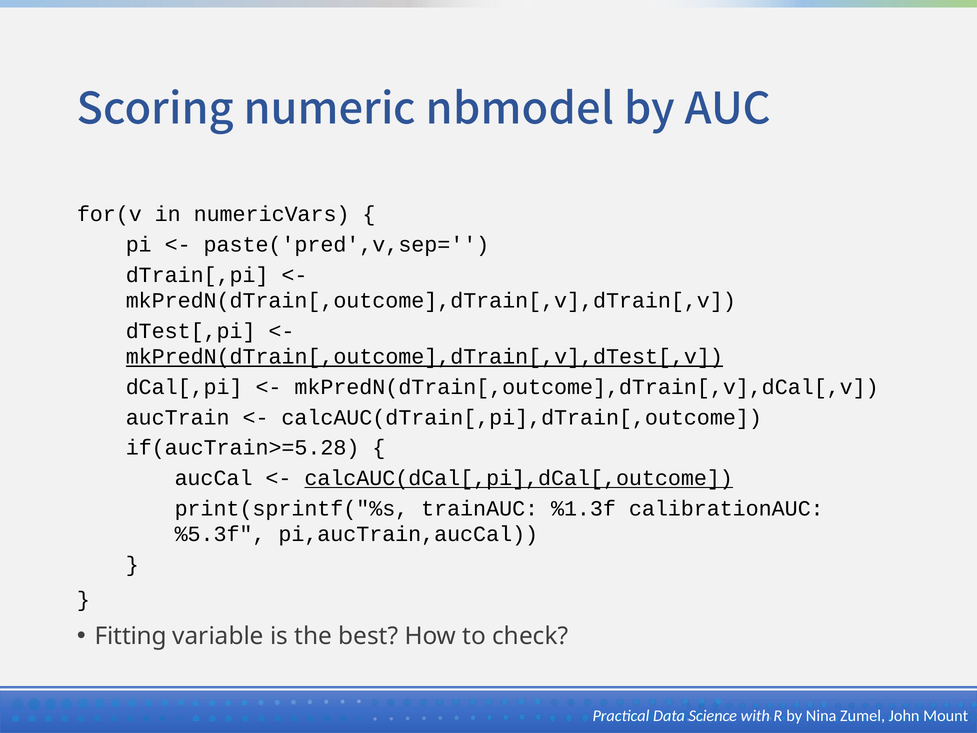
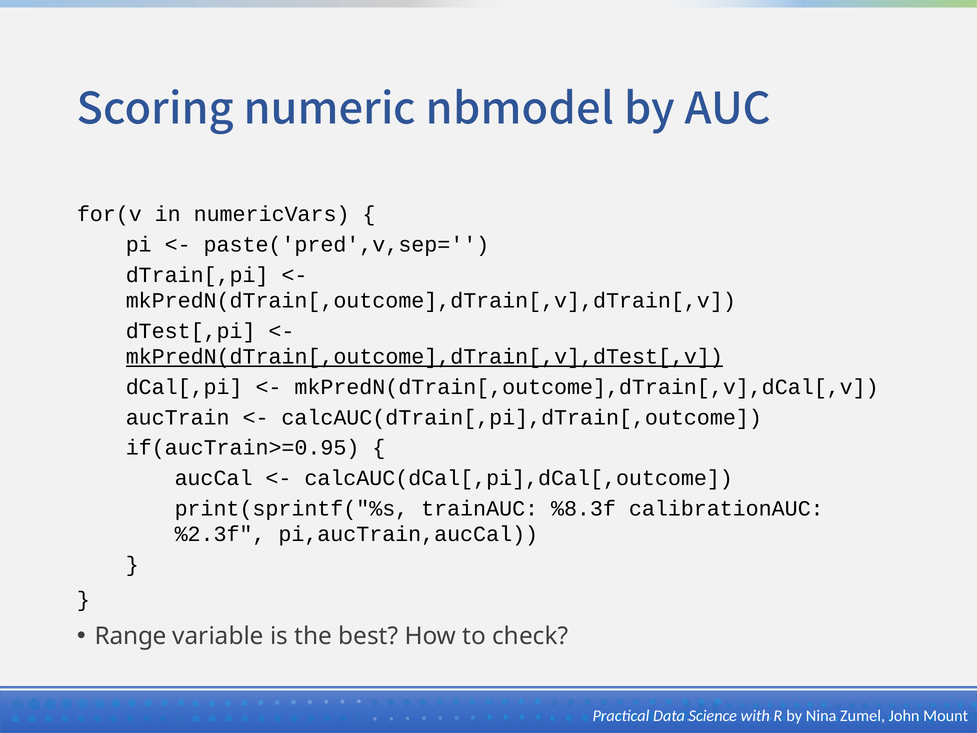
if(aucTrain>=5.28: if(aucTrain>=5.28 -> if(aucTrain>=0.95
calcAUC(dCal[,pi],dCal[,outcome underline: present -> none
%1.3f: %1.3f -> %8.3f
%5.3f: %5.3f -> %2.3f
Fitting: Fitting -> Range
